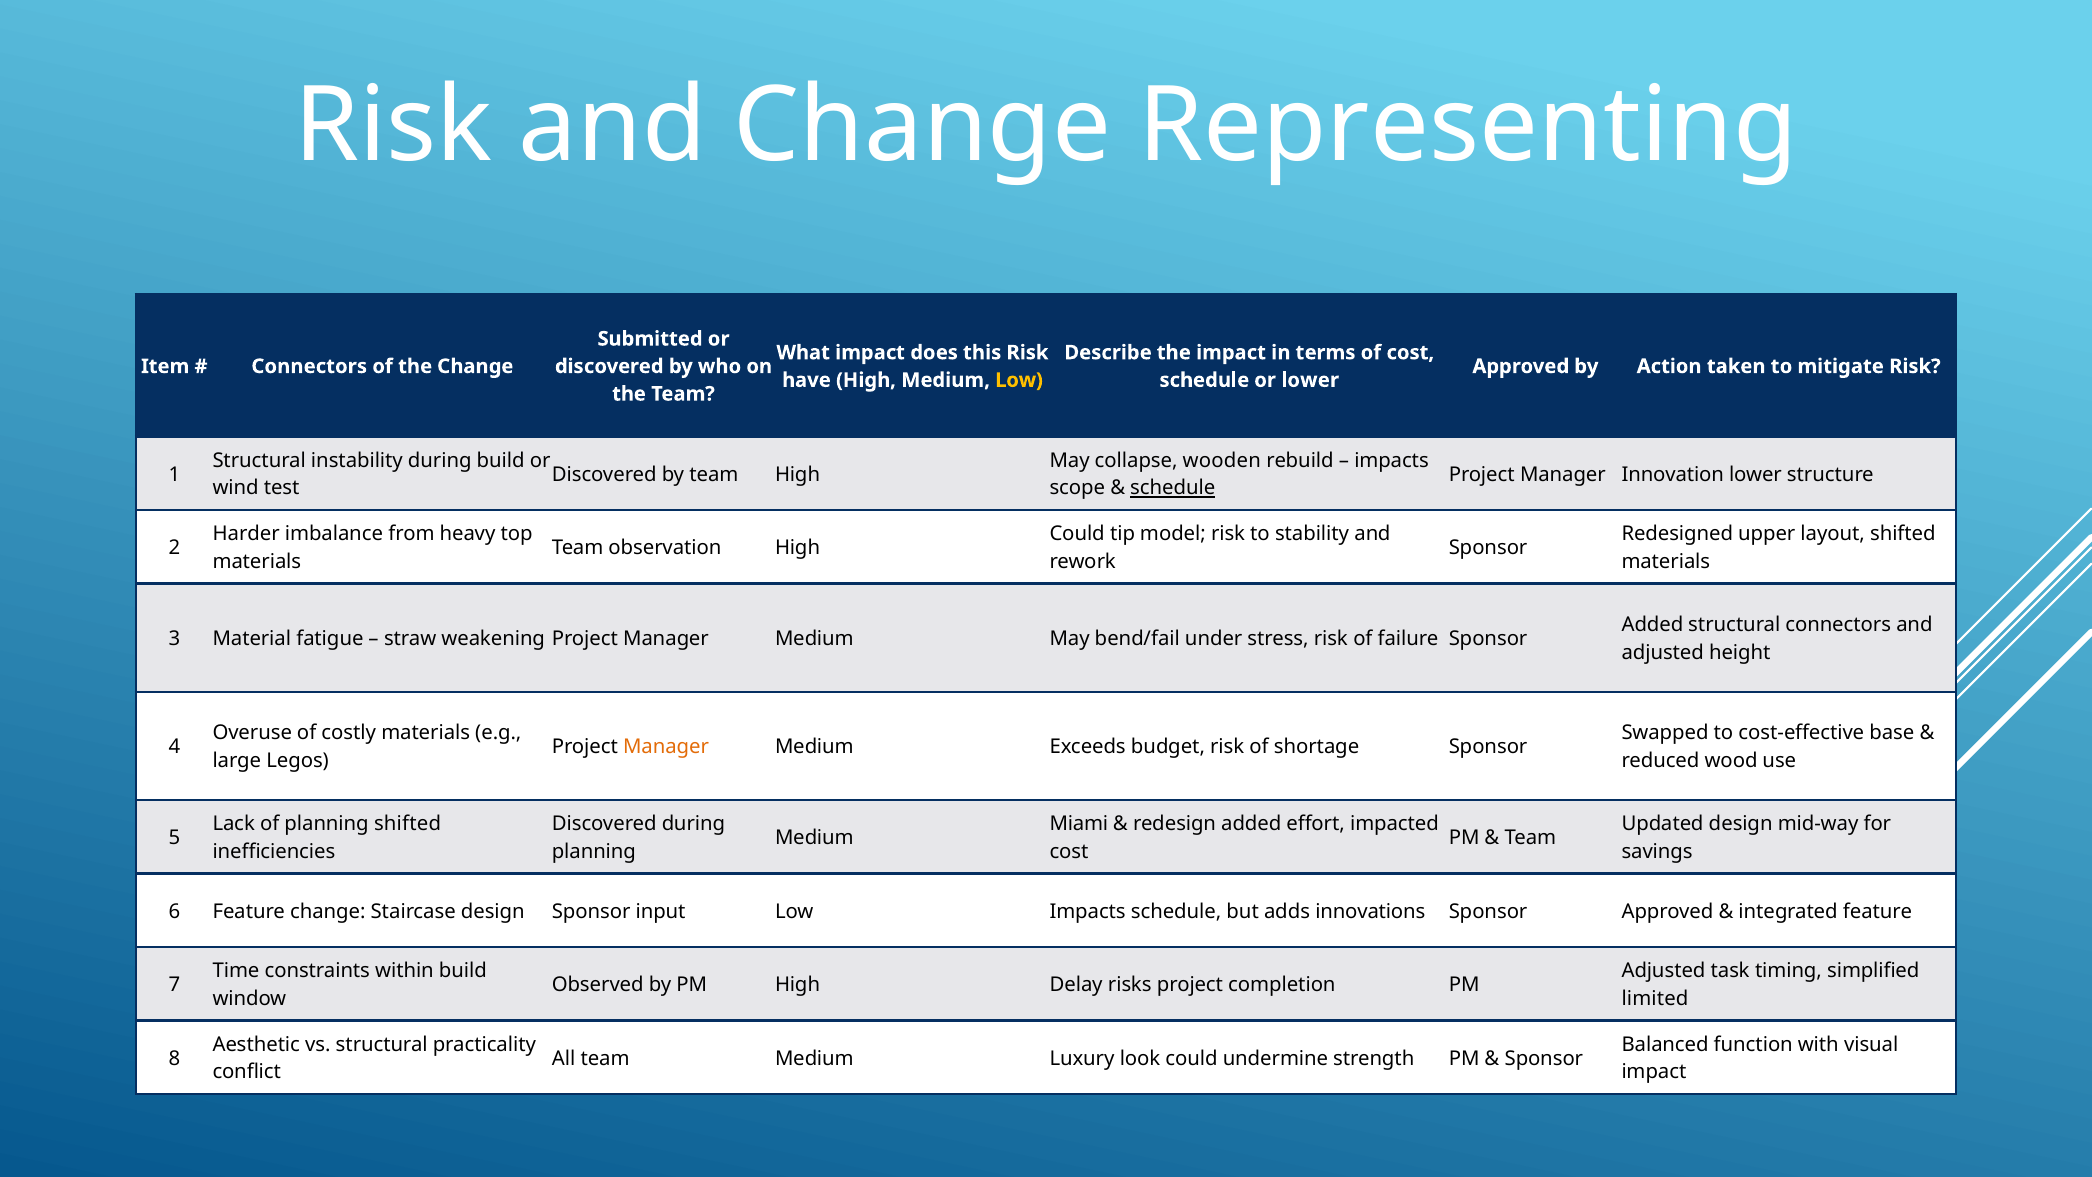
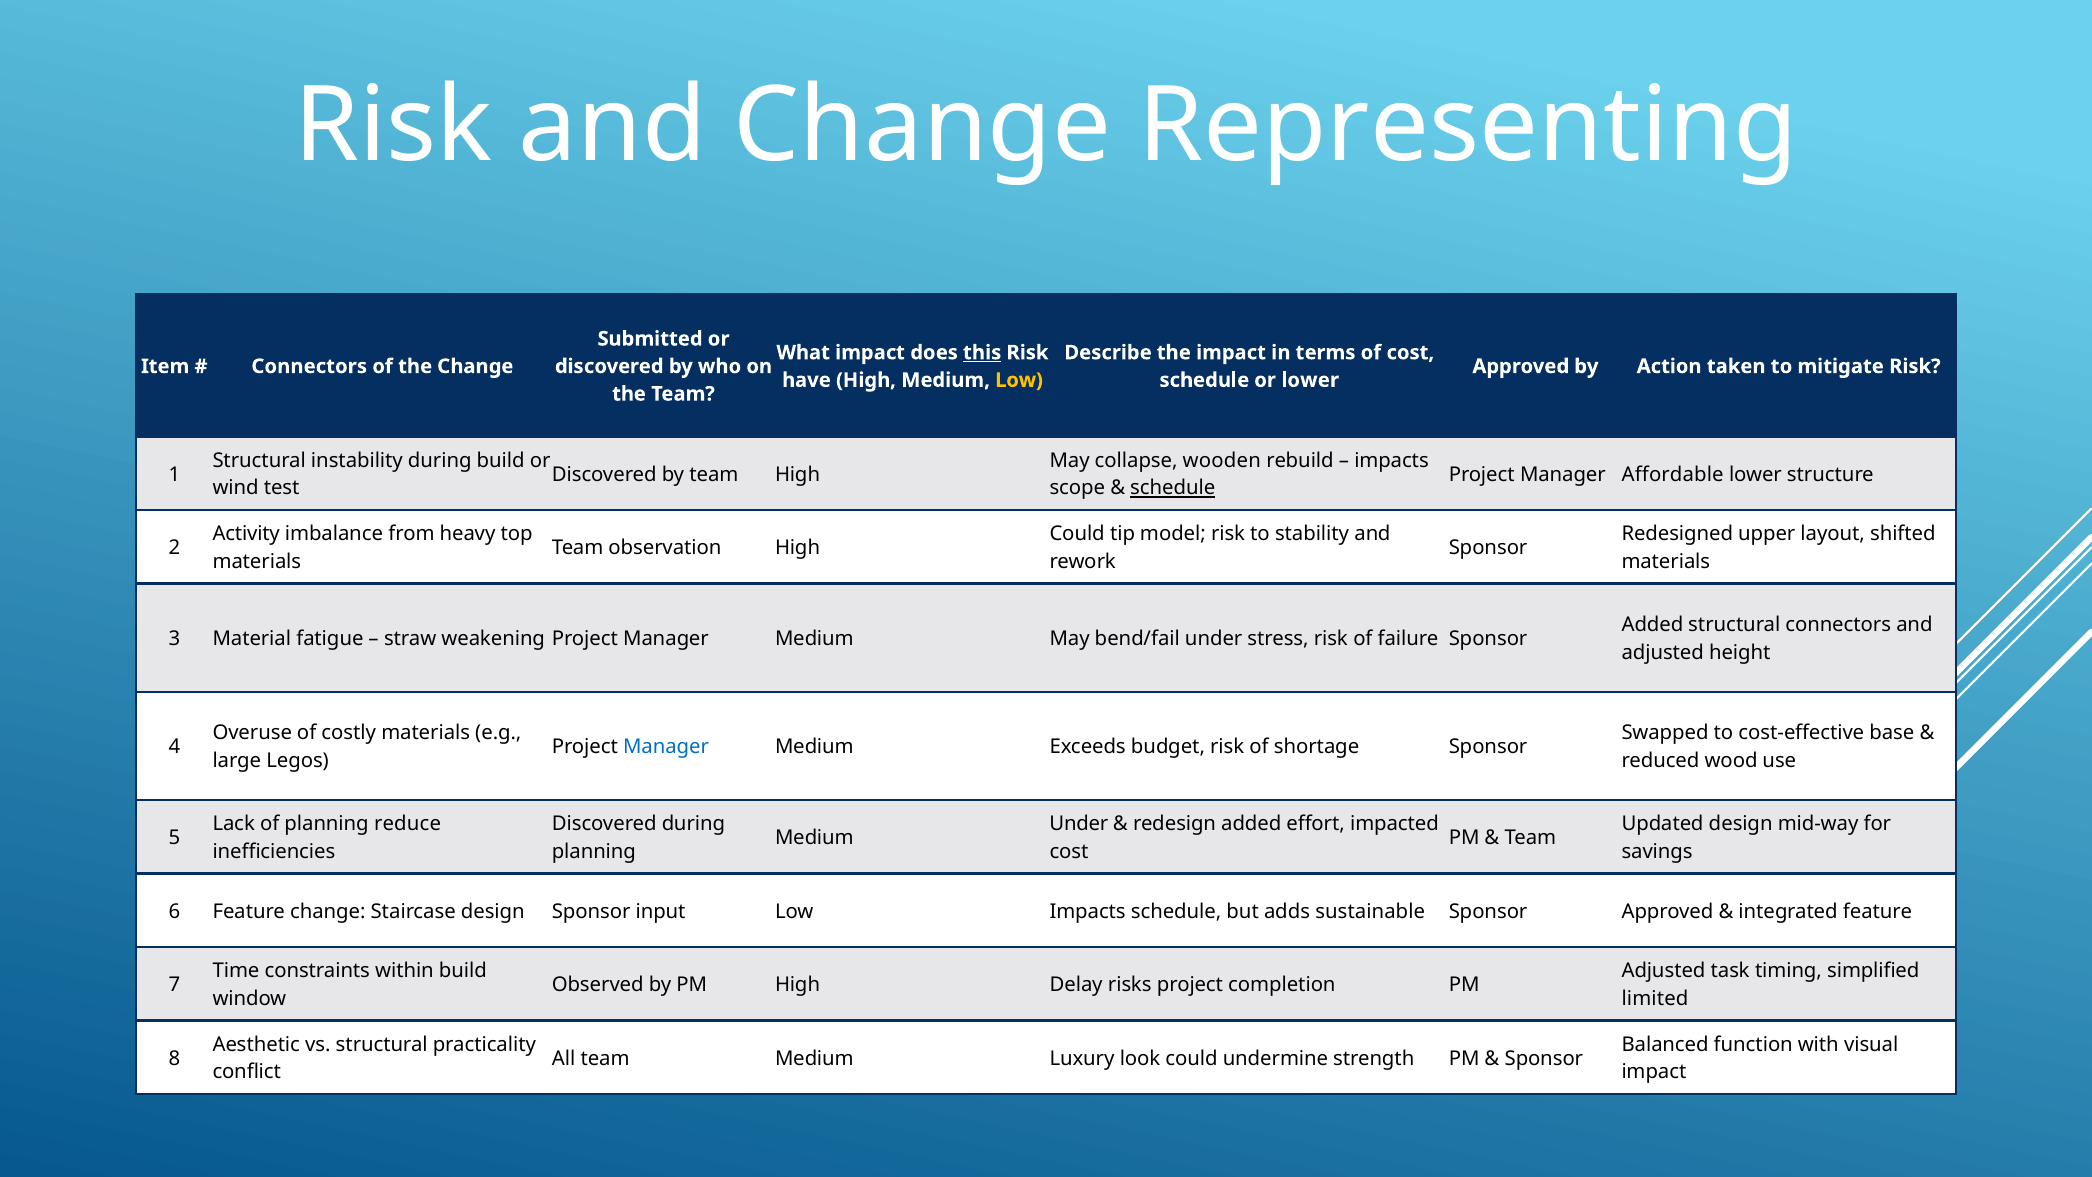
this underline: none -> present
Innovation: Innovation -> Affordable
Harder: Harder -> Activity
Manager at (666, 747) colour: orange -> blue
planning shifted: shifted -> reduce
Miami at (1079, 824): Miami -> Under
innovations: innovations -> sustainable
